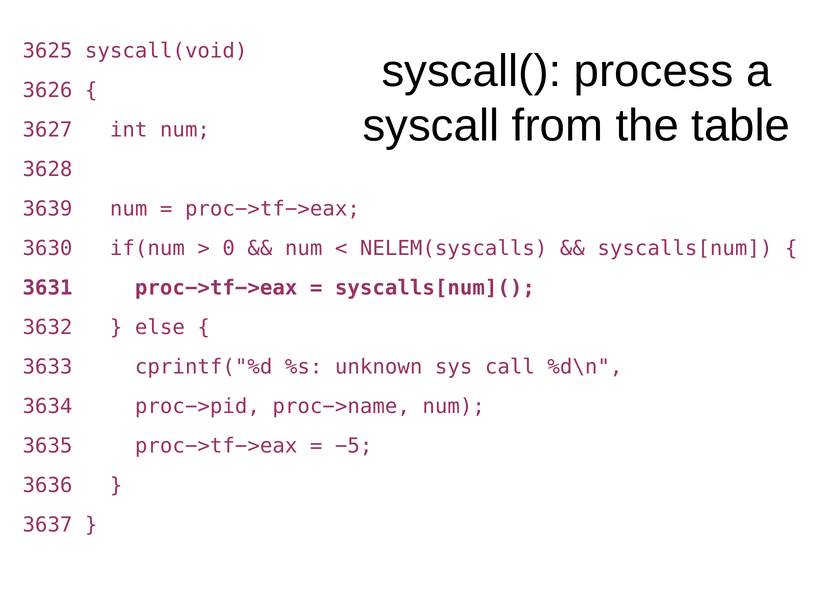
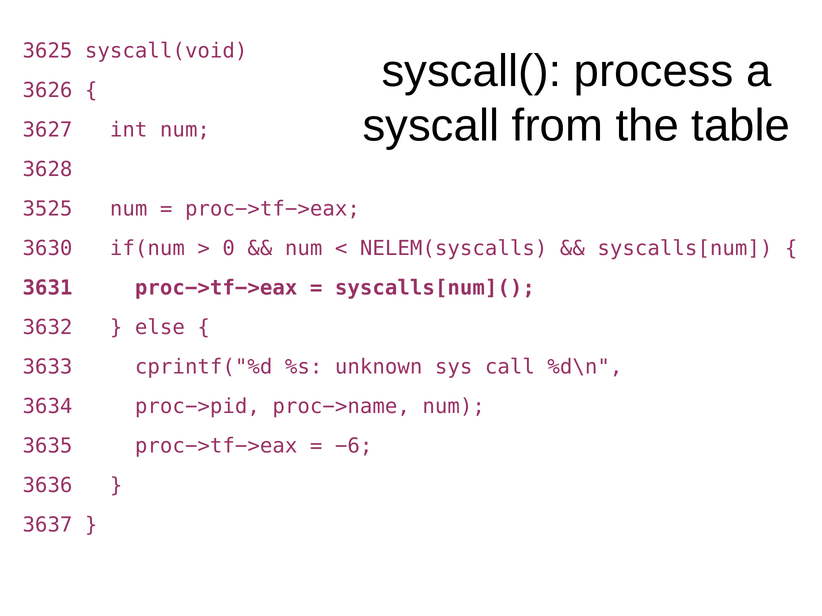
3639: 3639 -> 3525
−5: −5 -> −6
